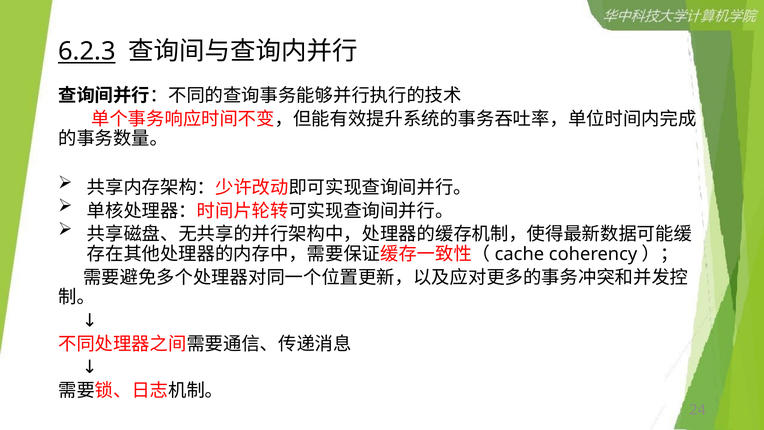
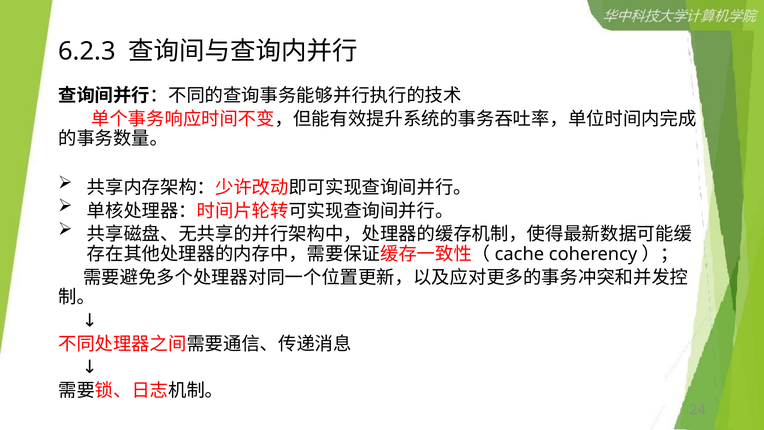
6.2.3 underline: present -> none
